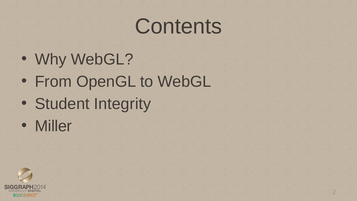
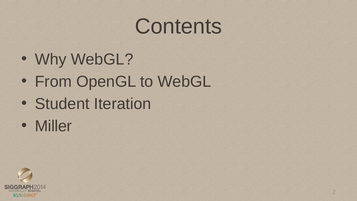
Integrity: Integrity -> Iteration
